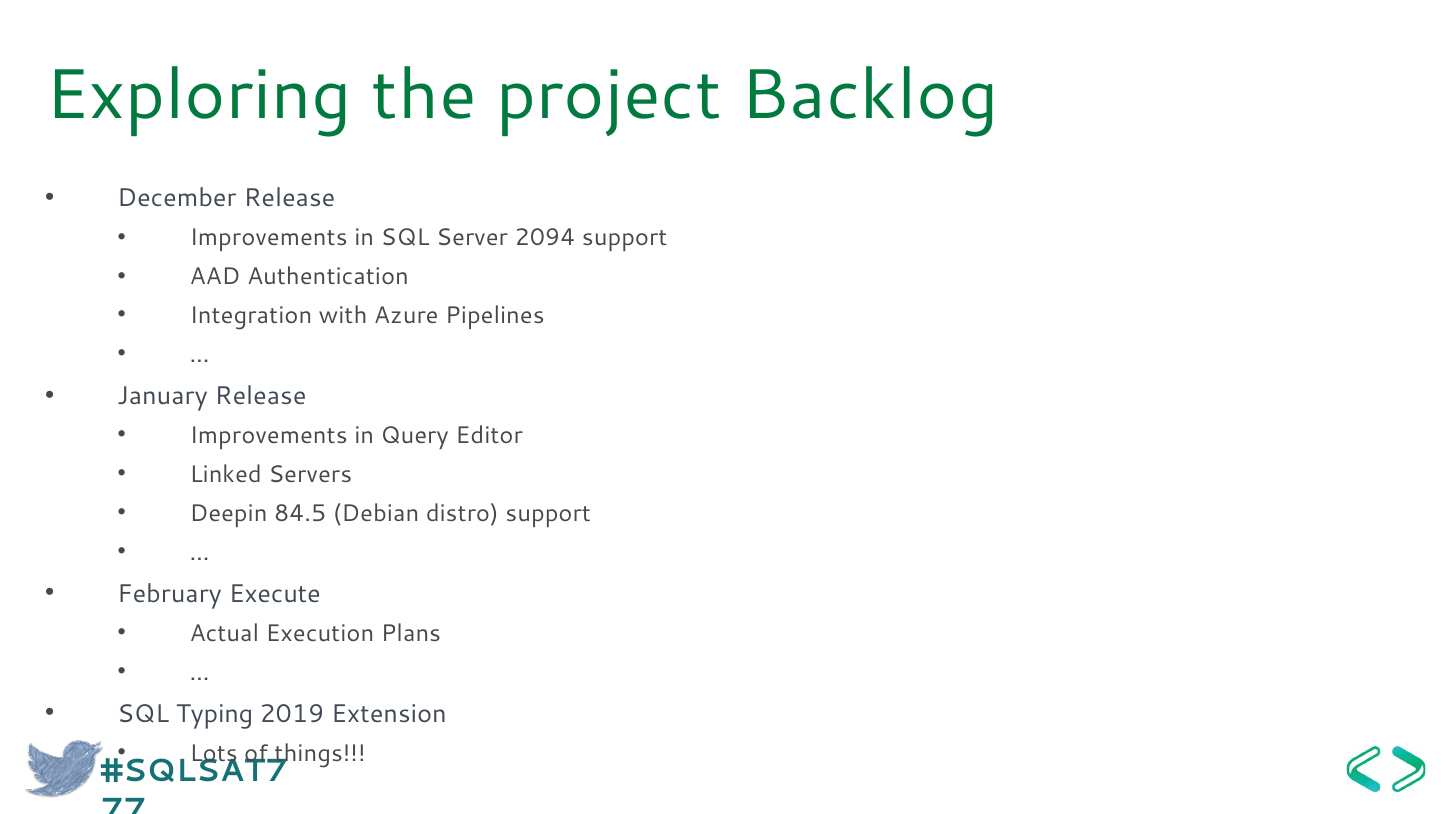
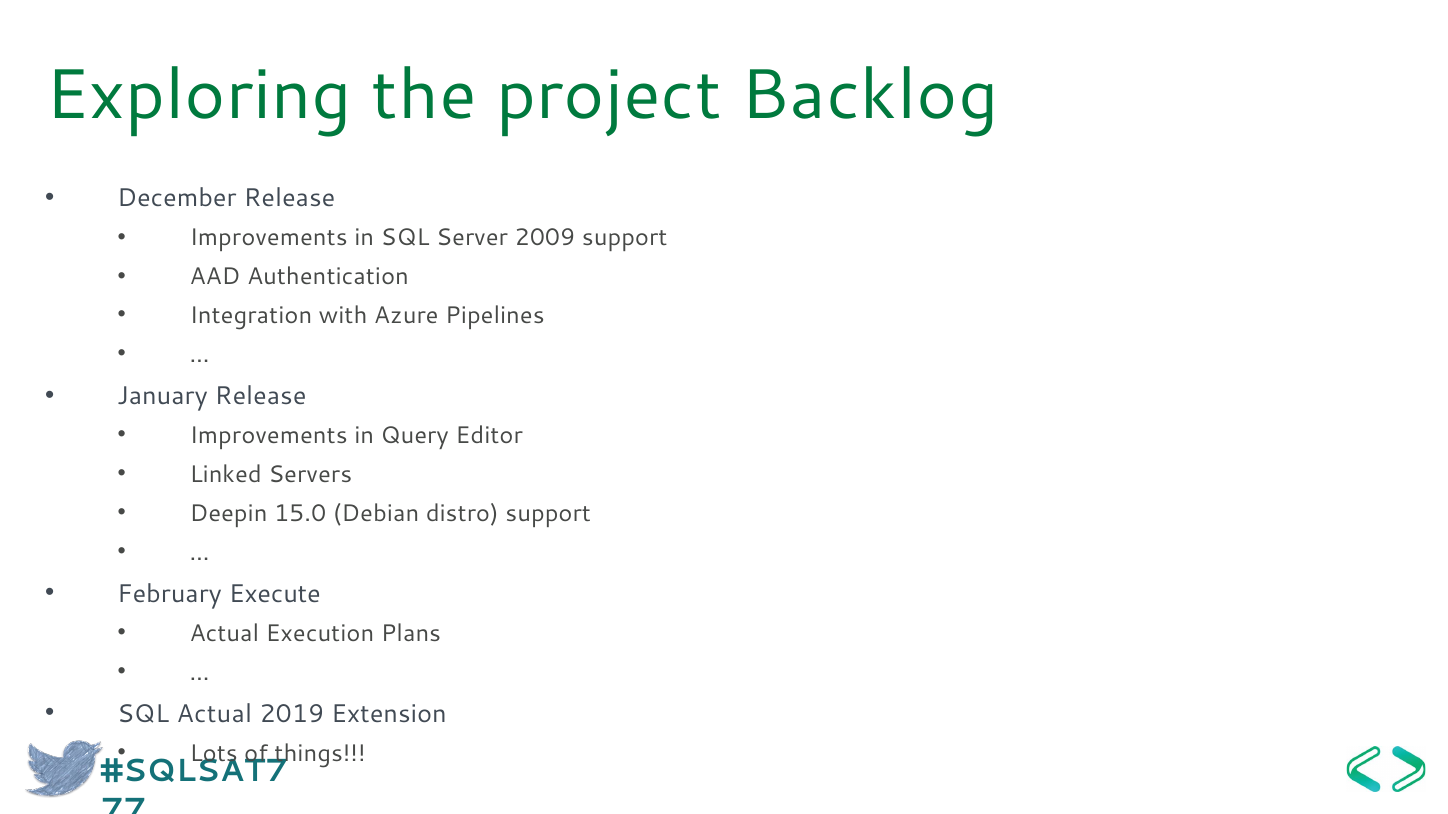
2094: 2094 -> 2009
84.5: 84.5 -> 15.0
SQL Typing: Typing -> Actual
